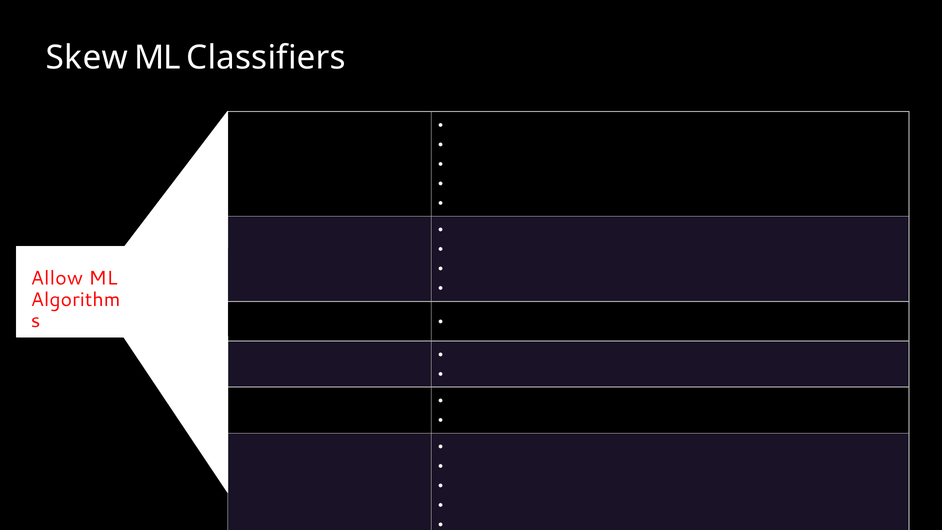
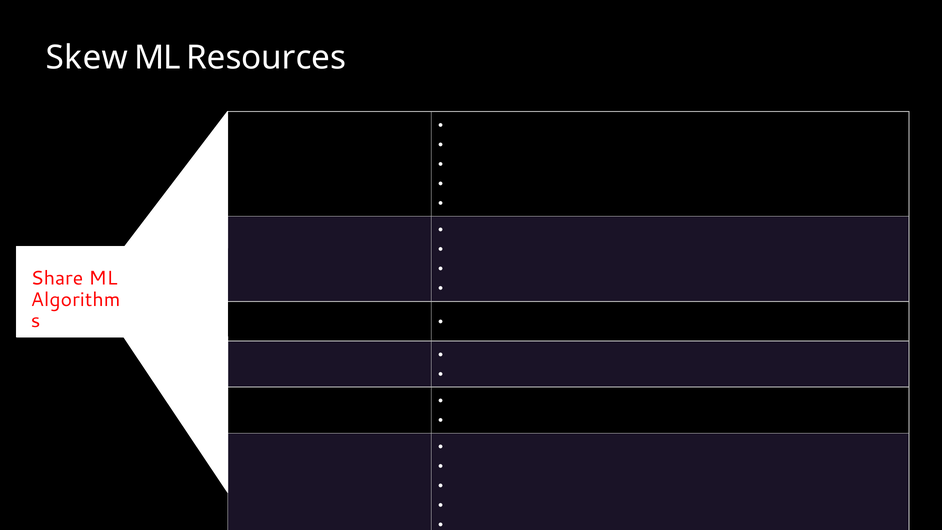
Classifiers: Classifiers -> Resources
Allow: Allow -> Share
